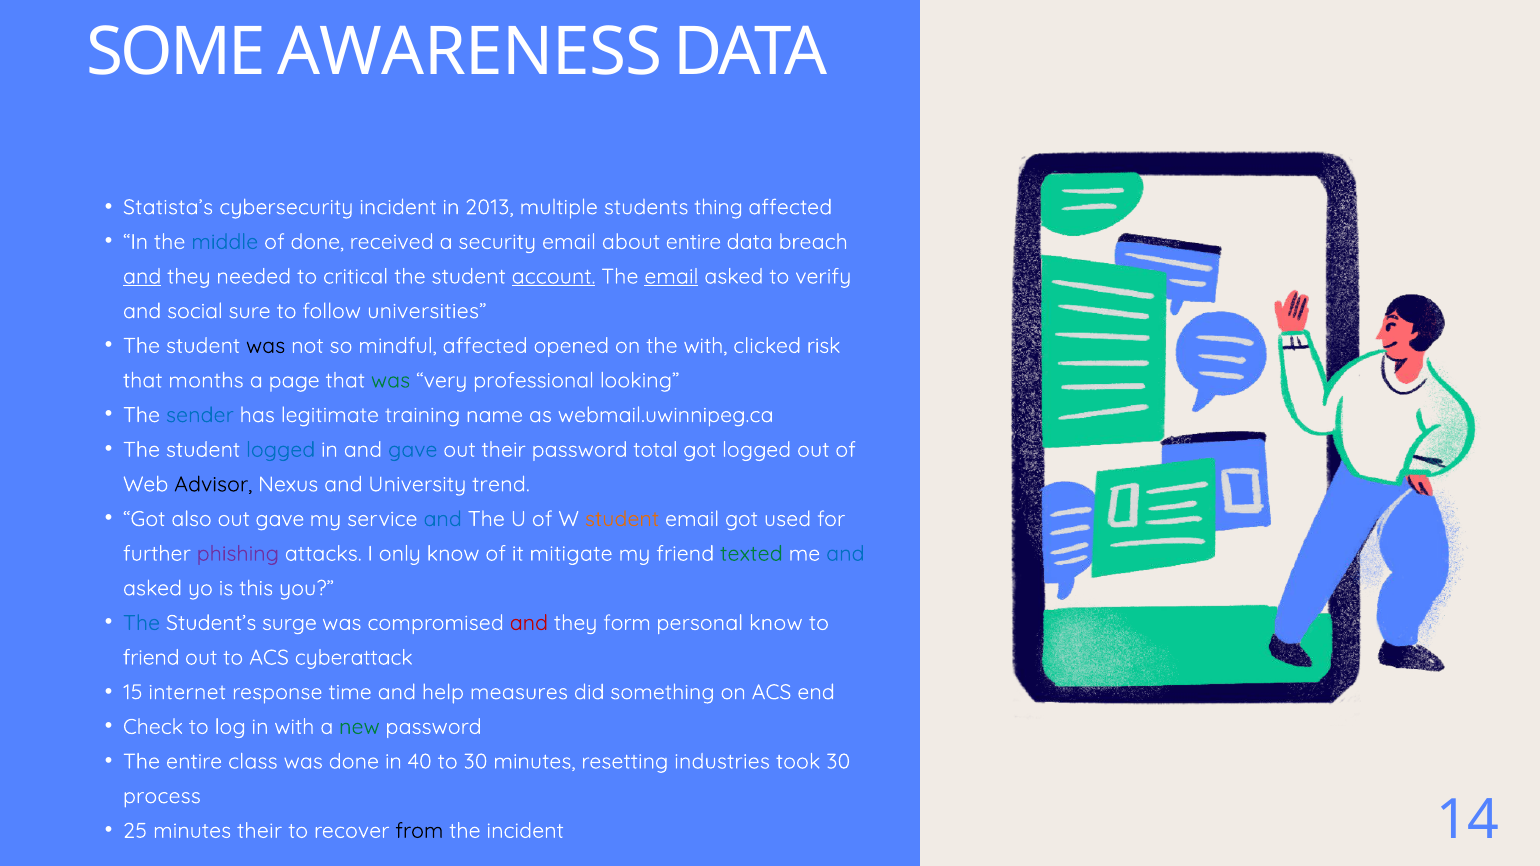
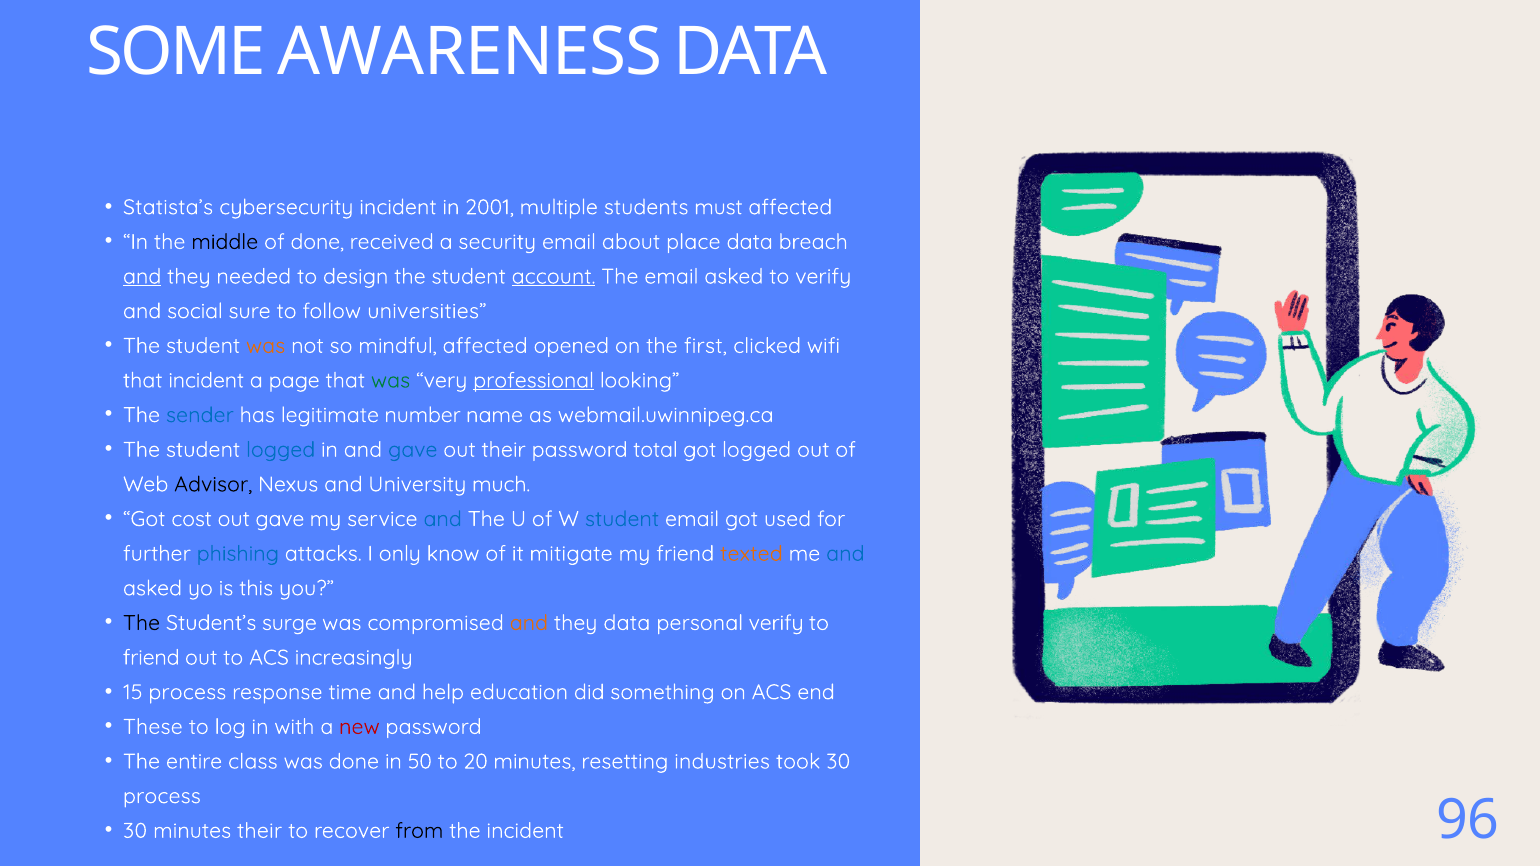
2013: 2013 -> 2001
thing: thing -> must
middle colour: blue -> black
about entire: entire -> place
critical: critical -> design
email at (671, 277) underline: present -> none
was at (266, 346) colour: black -> orange
the with: with -> first
risk: risk -> wifi
that months: months -> incident
professional underline: none -> present
training: training -> number
trend: trend -> much
also: also -> cost
student at (622, 519) colour: orange -> blue
phishing colour: purple -> blue
texted colour: green -> orange
The at (142, 623) colour: blue -> black
and at (529, 623) colour: red -> orange
they form: form -> data
personal know: know -> verify
cyberattack: cyberattack -> increasingly
15 internet: internet -> process
measures: measures -> education
Check: Check -> These
new colour: green -> red
40: 40 -> 50
to 30: 30 -> 20
25 at (135, 831): 25 -> 30
14: 14 -> 96
